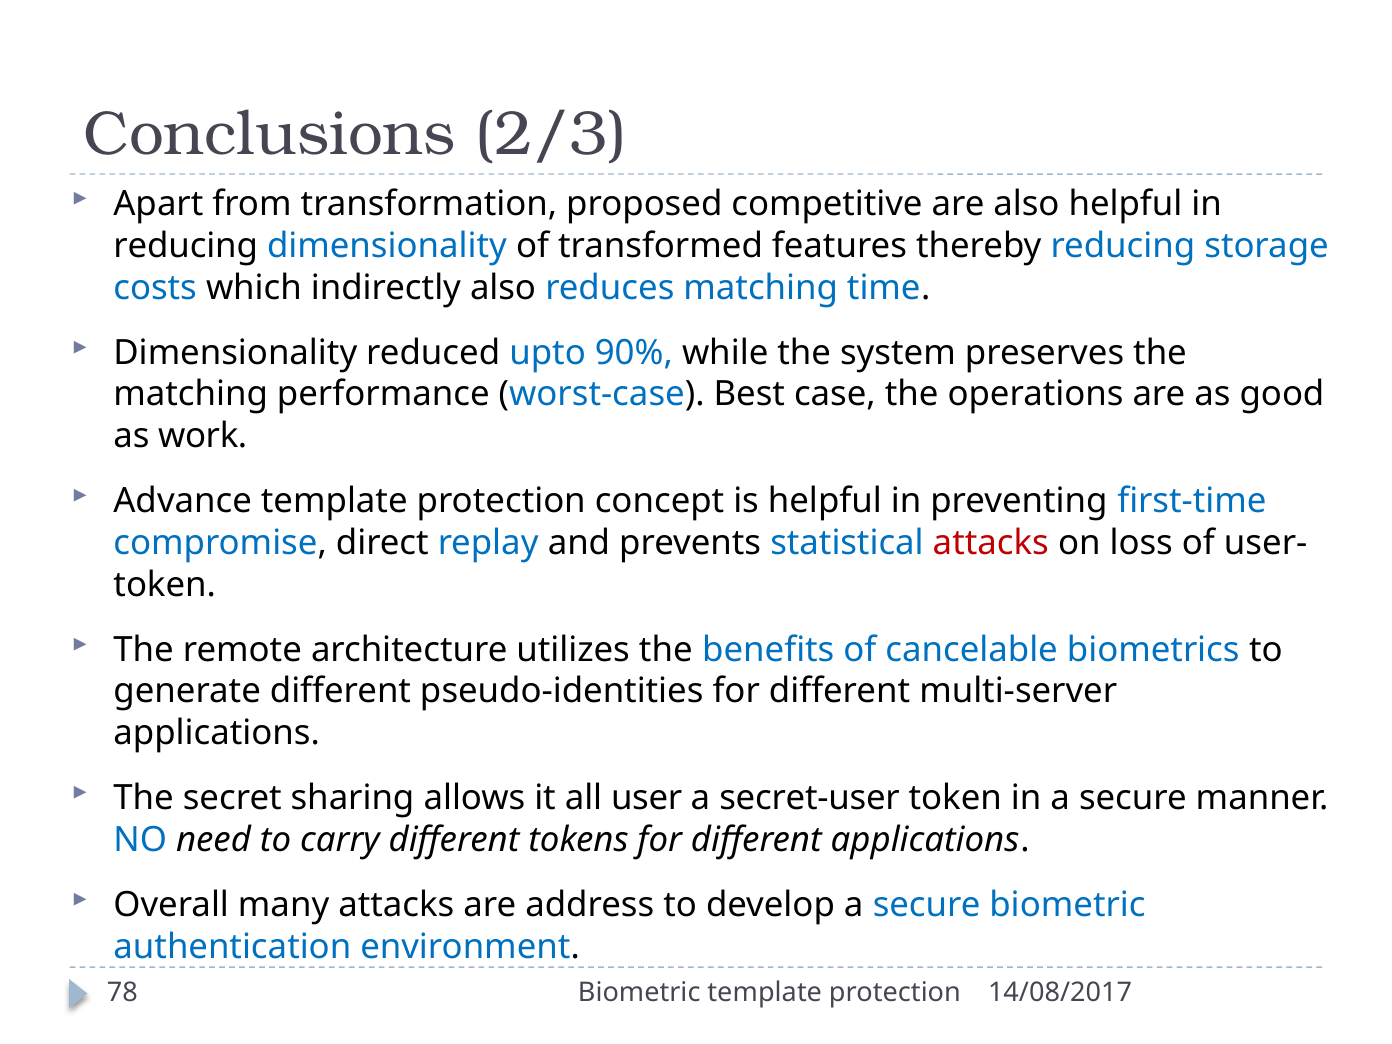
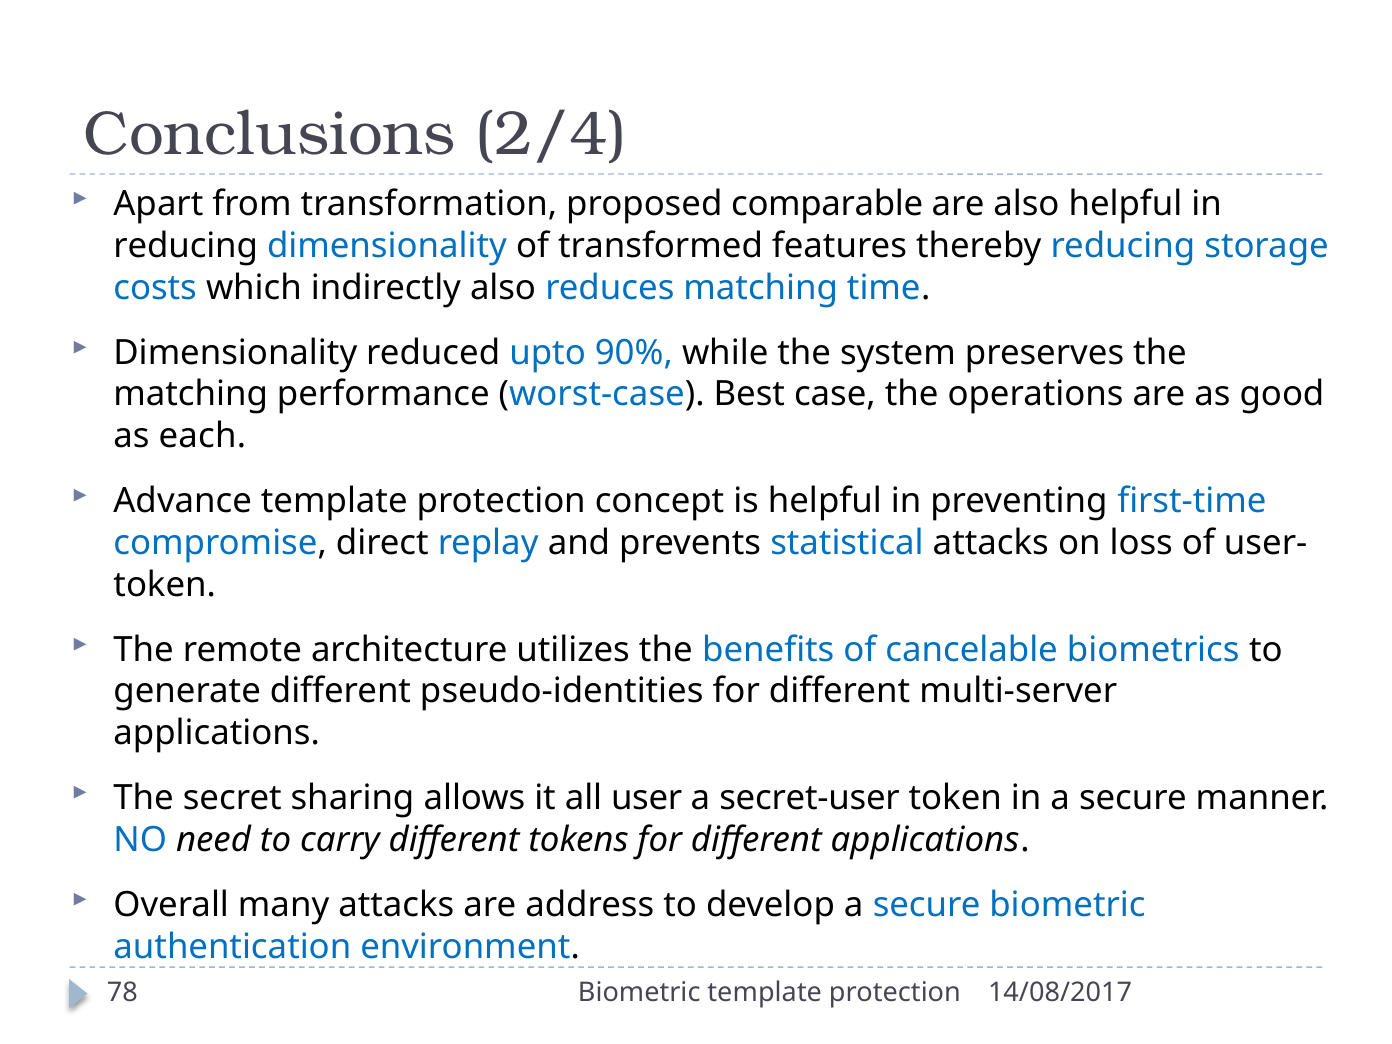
2/3: 2/3 -> 2/4
competitive: competitive -> comparable
work: work -> each
attacks at (991, 543) colour: red -> black
